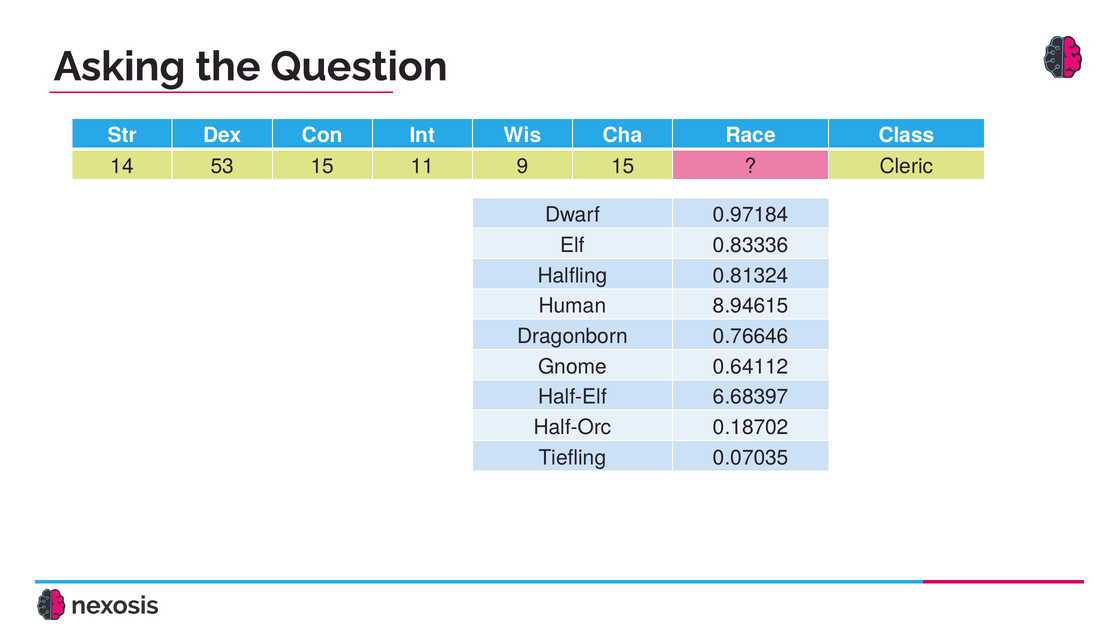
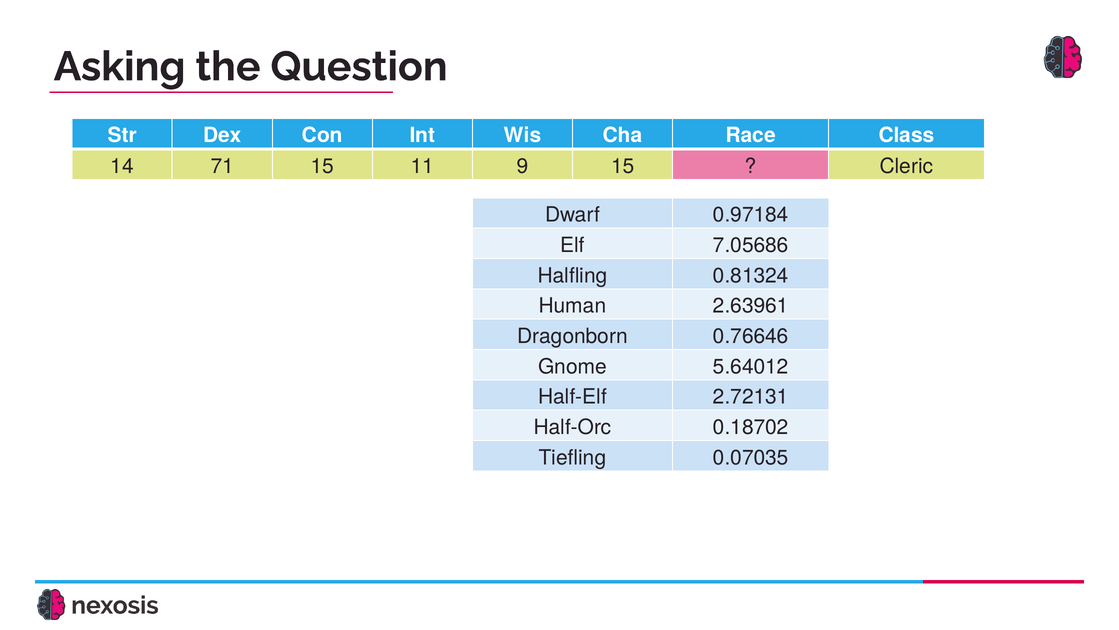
53: 53 -> 71
0.83336: 0.83336 -> 7.05686
8.94615: 8.94615 -> 2.63961
0.64112: 0.64112 -> 5.64012
6.68397: 6.68397 -> 2.72131
